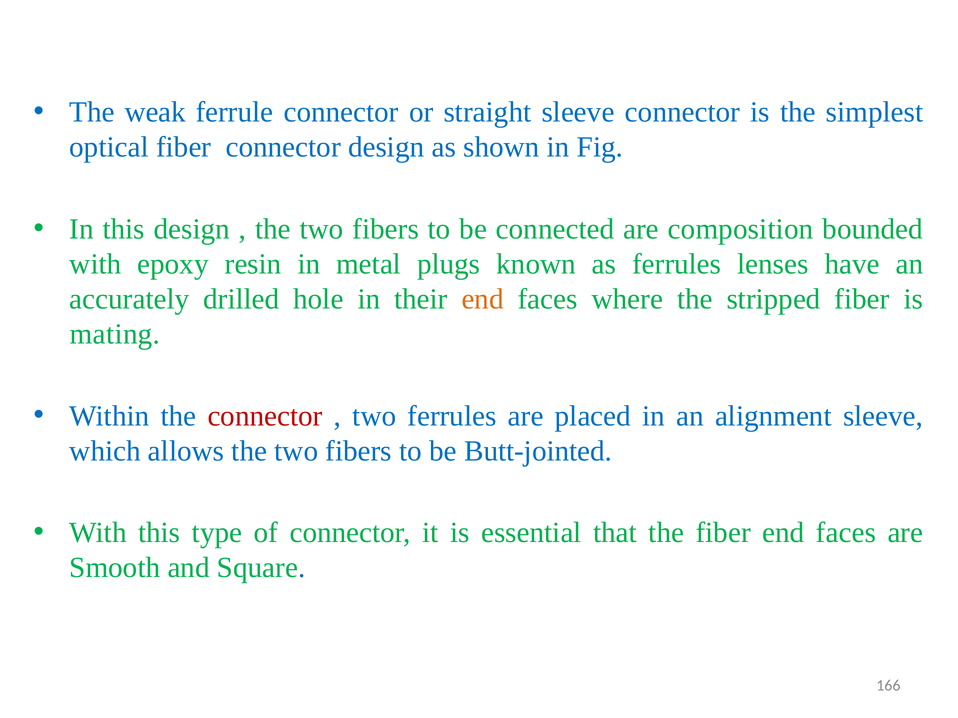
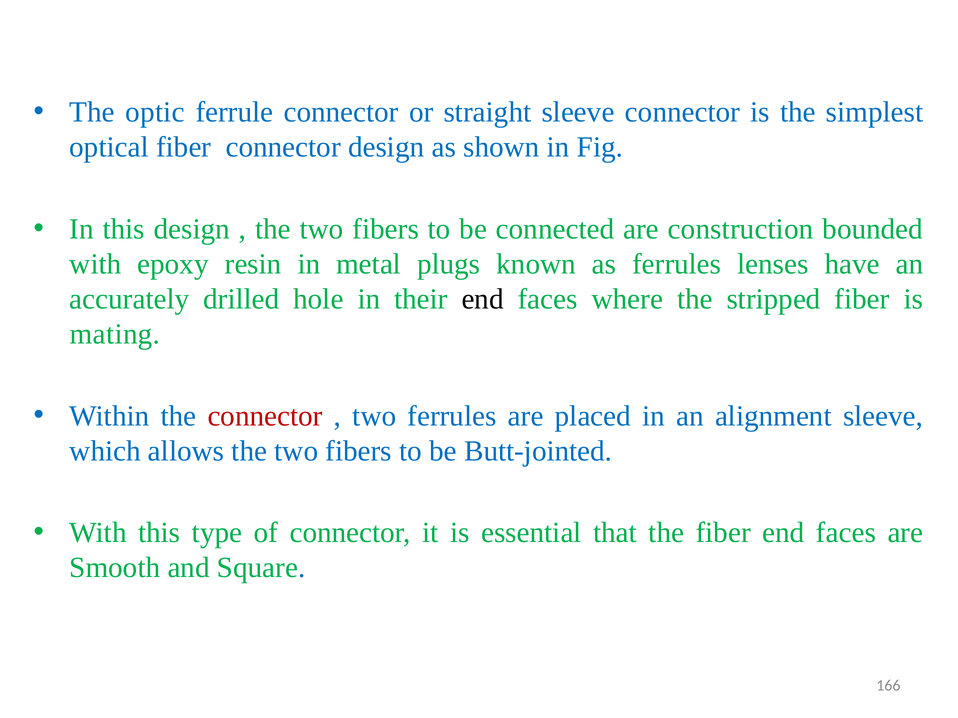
weak: weak -> optic
composition: composition -> construction
end at (483, 299) colour: orange -> black
